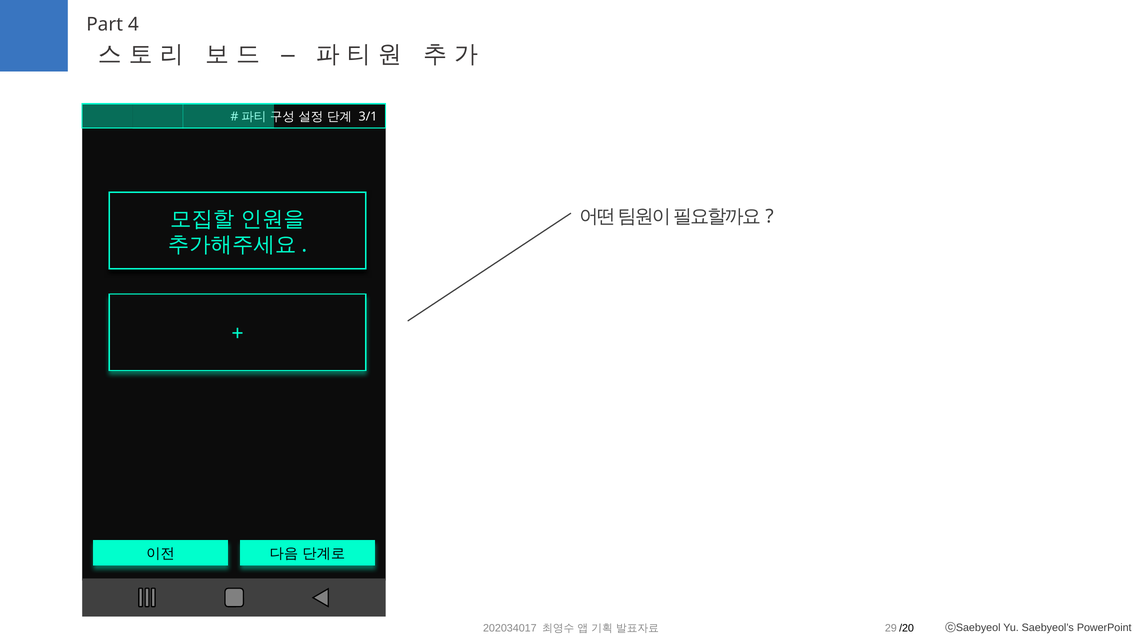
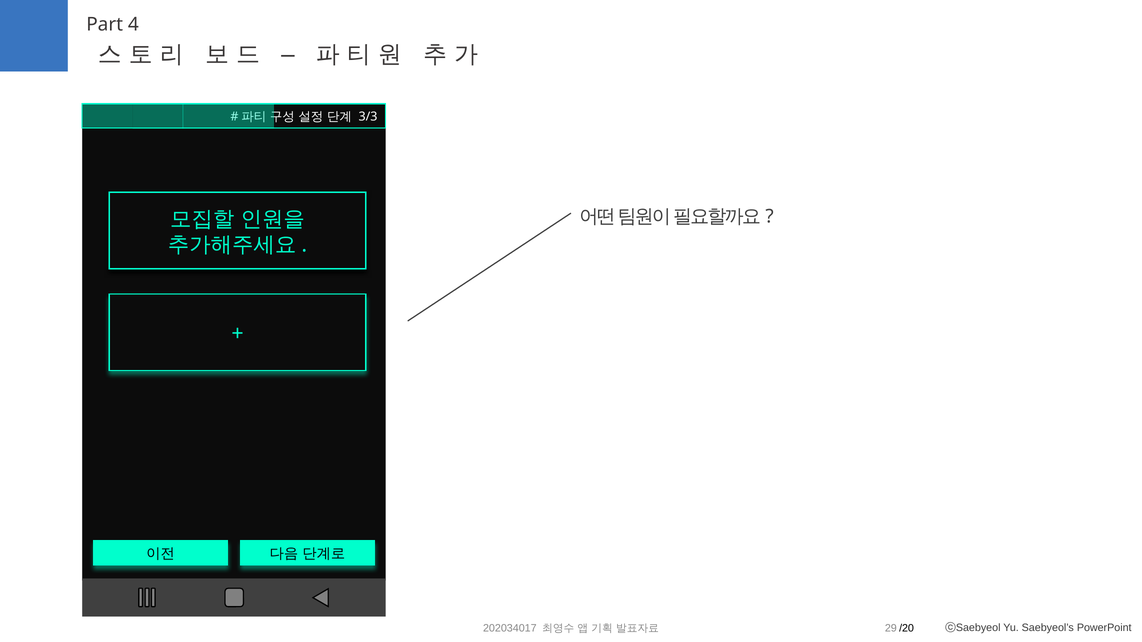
3/1: 3/1 -> 3/3
